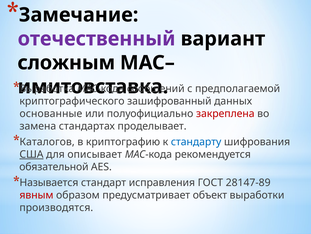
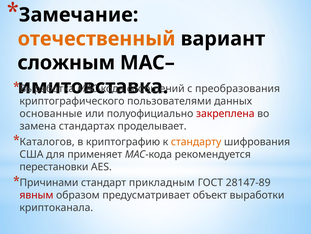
отечественный colour: purple -> orange
предполагаемой: предполагаемой -> преобразования
зашифрованный: зашифрованный -> пользователями
стандарту colour: blue -> orange
США underline: present -> none
описывает: описывает -> применяет
обязательной: обязательной -> перестановки
Называется: Называется -> Причинами
исправления: исправления -> прикладным
производятся: производятся -> криптоканала
